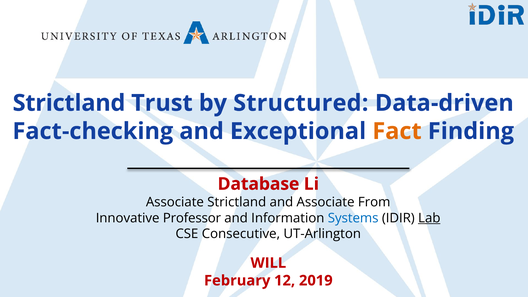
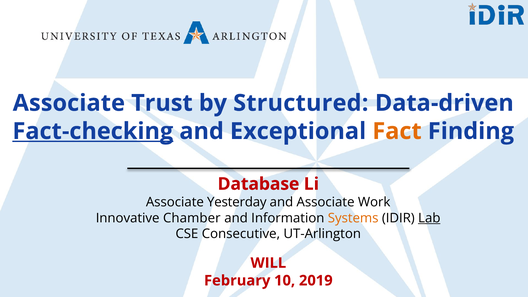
Strictland at (69, 103): Strictland -> Associate
Fact-checking underline: none -> present
Associate Strictland: Strictland -> Yesterday
From: From -> Work
Professor: Professor -> Chamber
Systems colour: blue -> orange
12: 12 -> 10
